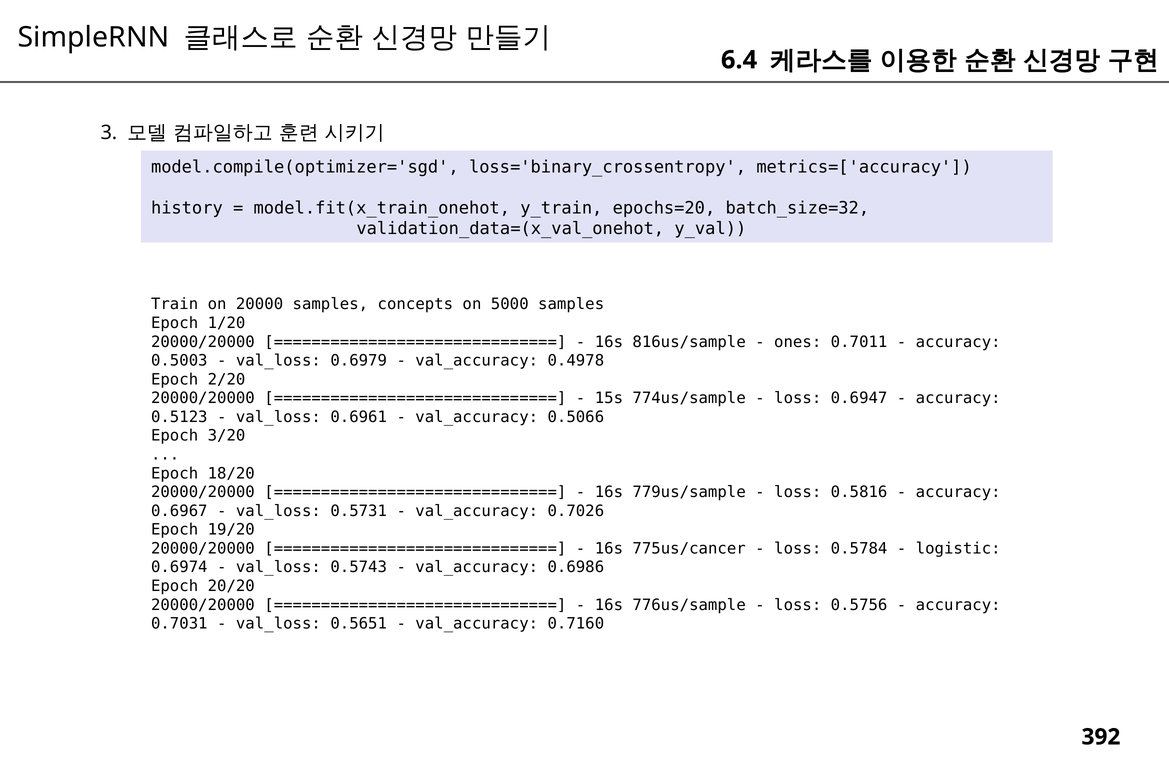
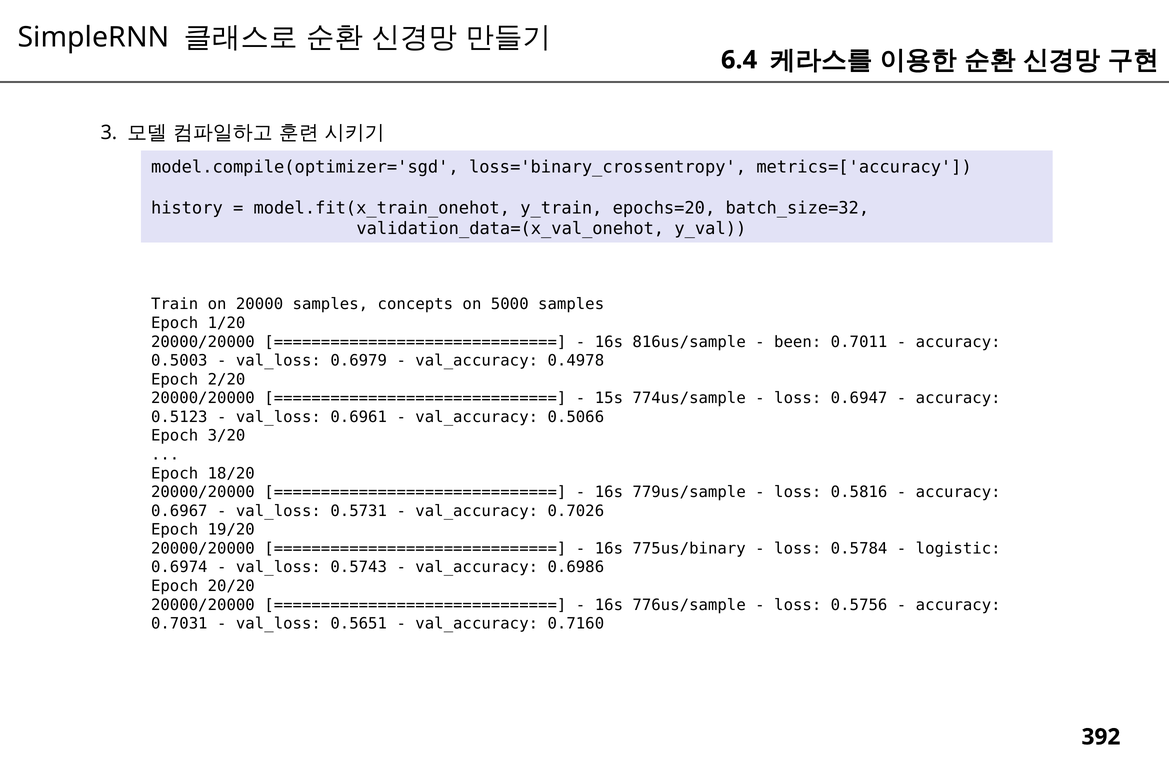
ones: ones -> been
775us/cancer: 775us/cancer -> 775us/binary
